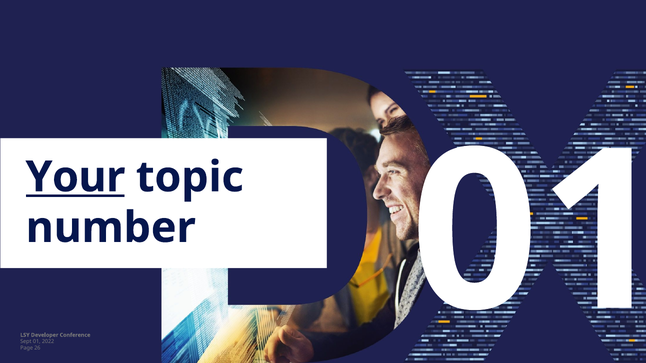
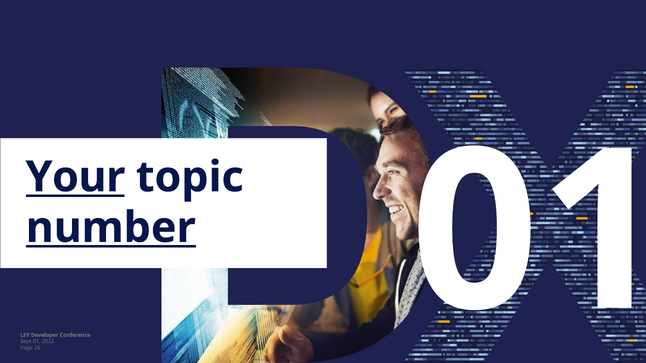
number underline: none -> present
